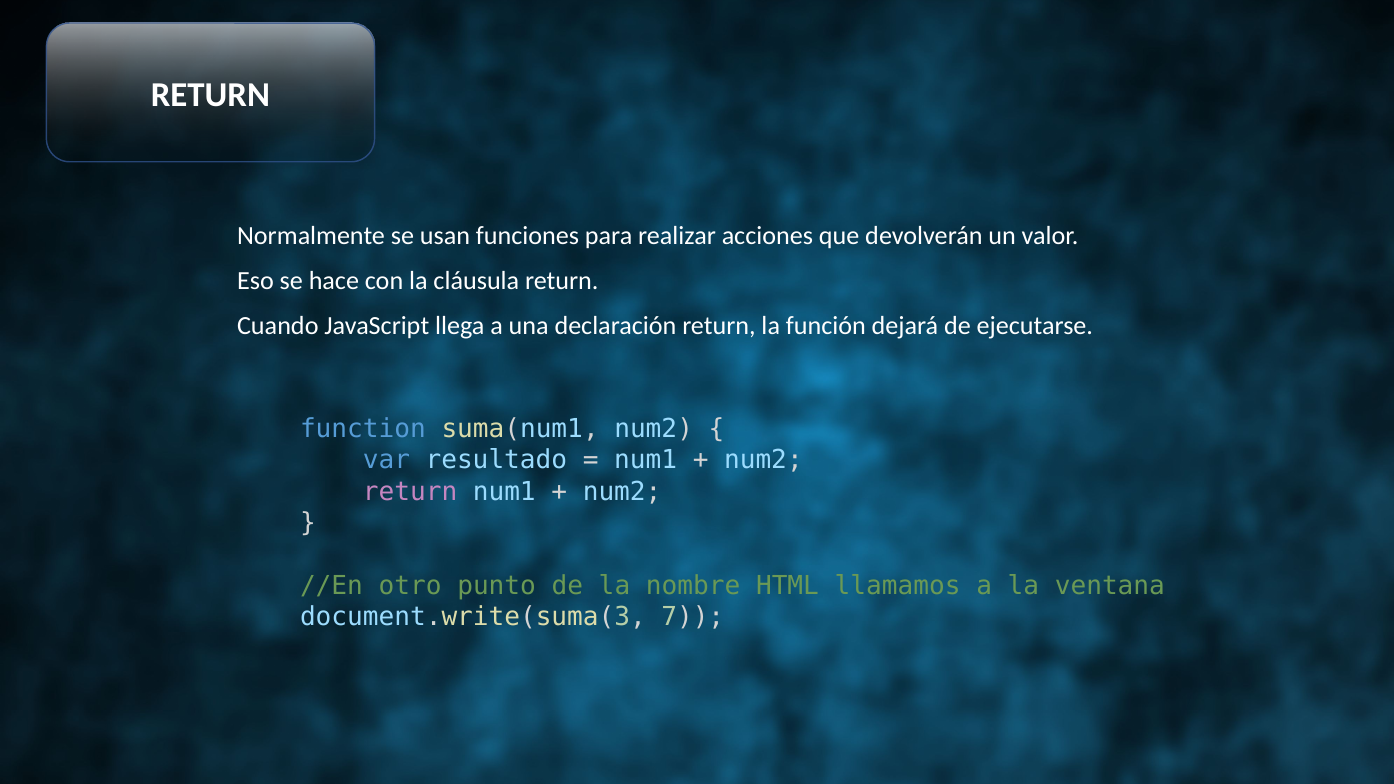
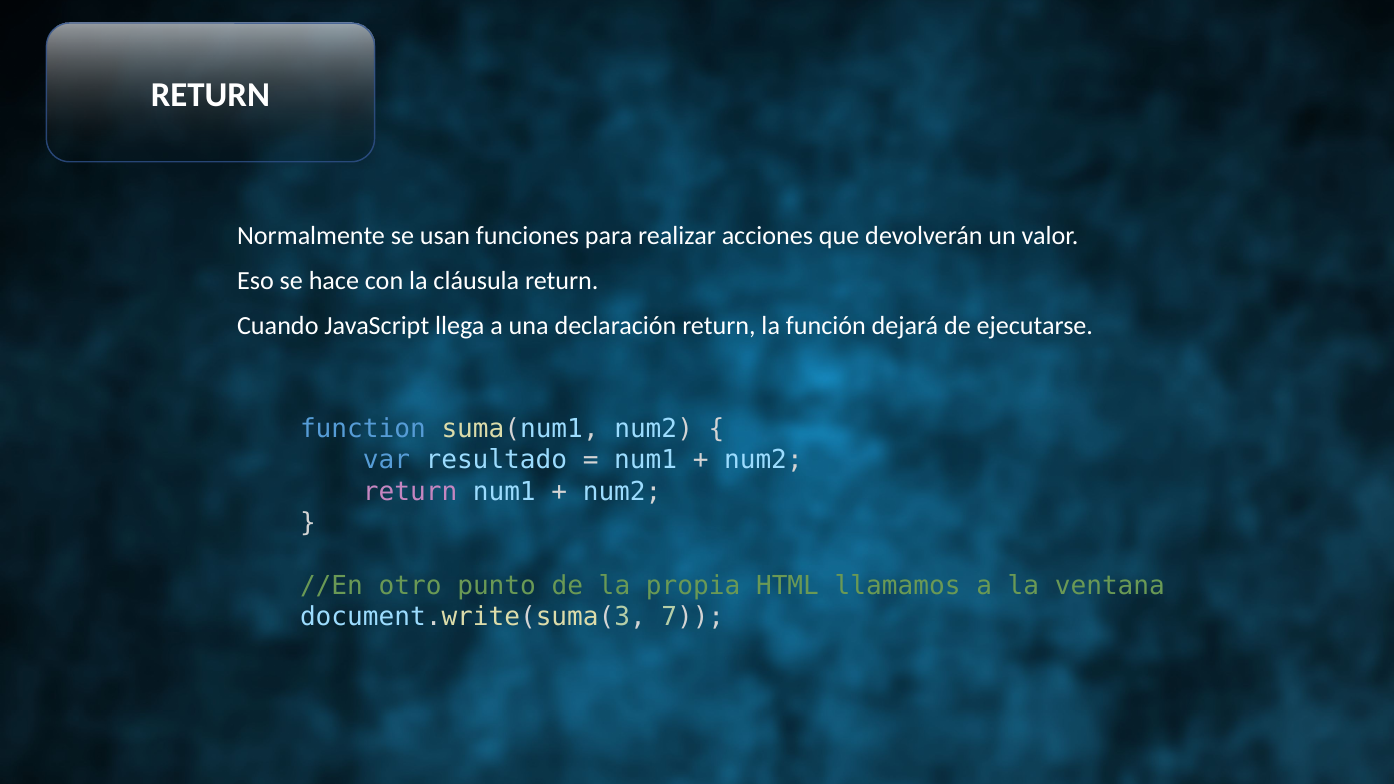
nombre: nombre -> propia
